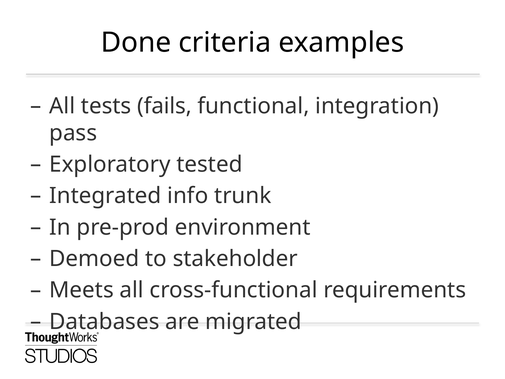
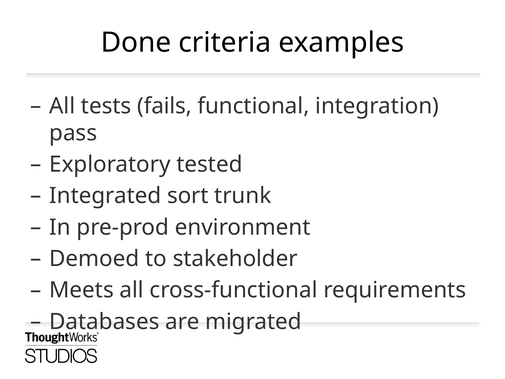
info: info -> sort
